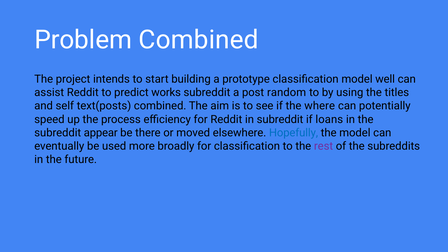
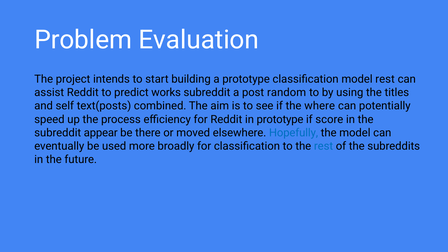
Problem Combined: Combined -> Evaluation
model well: well -> rest
in subreddit: subreddit -> prototype
loans: loans -> score
rest at (324, 146) colour: purple -> blue
